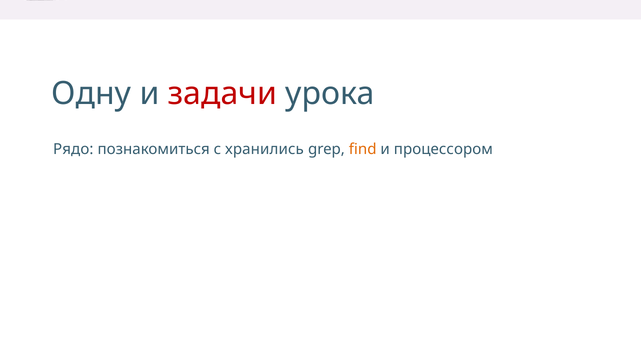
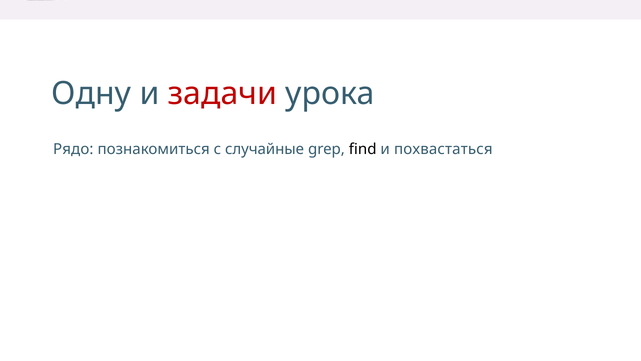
хранились: хранились -> случайные
ﬁnd colour: orange -> black
процессором: процессором -> похвастаться
